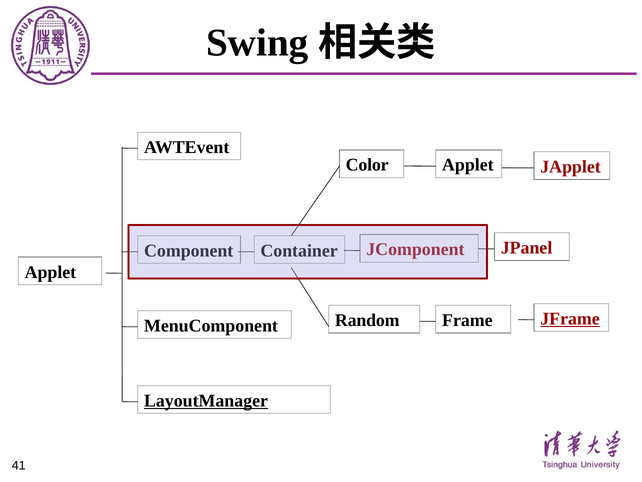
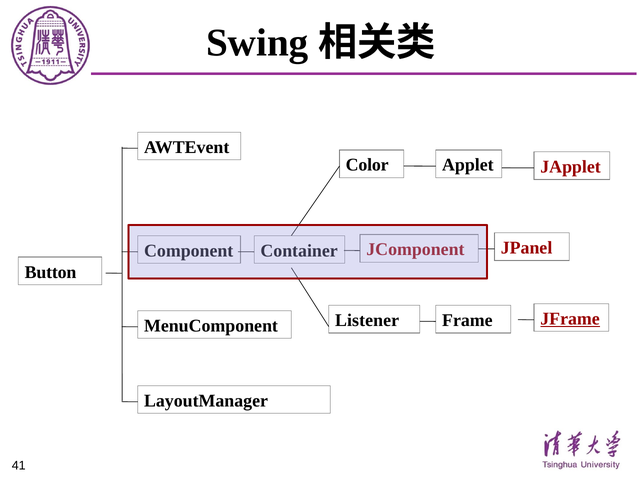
Applet at (50, 272): Applet -> Button
Random: Random -> Listener
LayoutManager underline: present -> none
